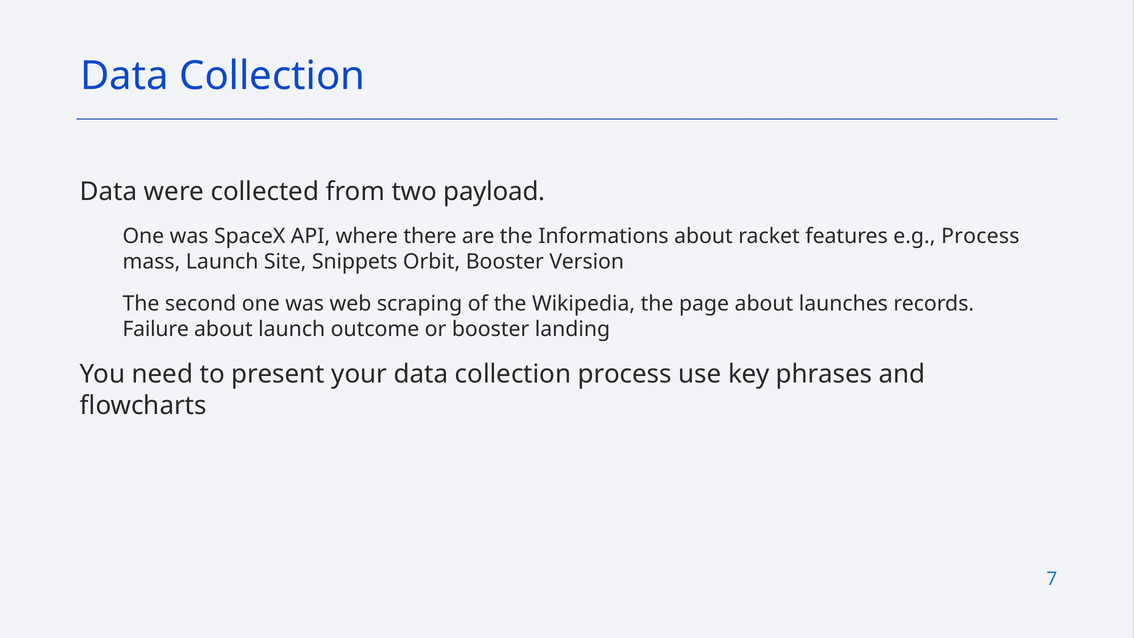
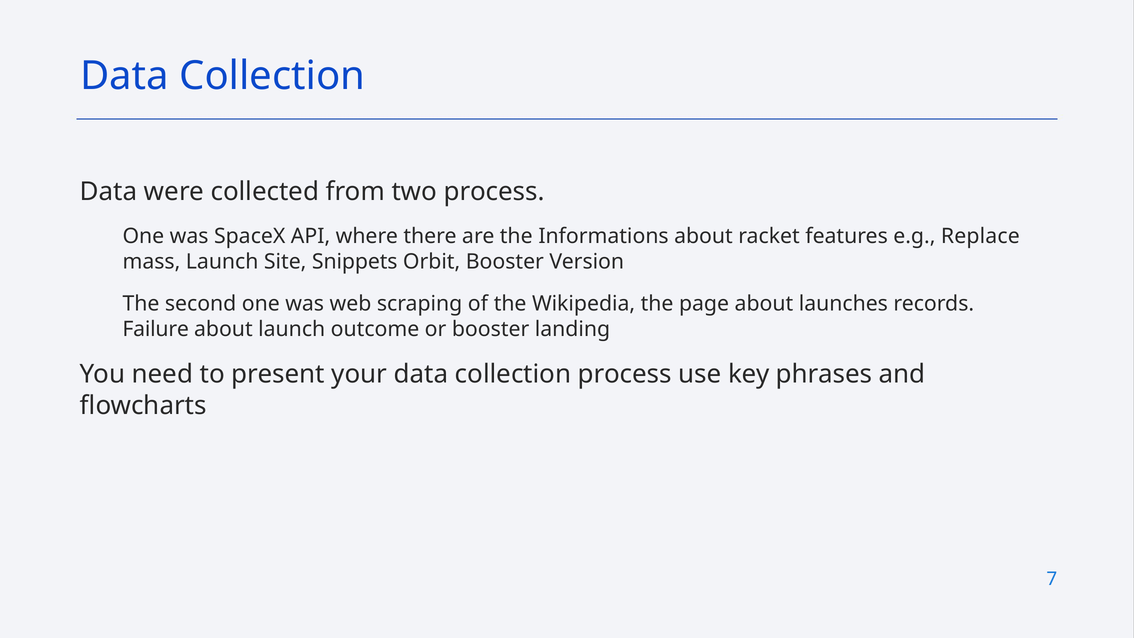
two payload: payload -> process
e.g Process: Process -> Replace
